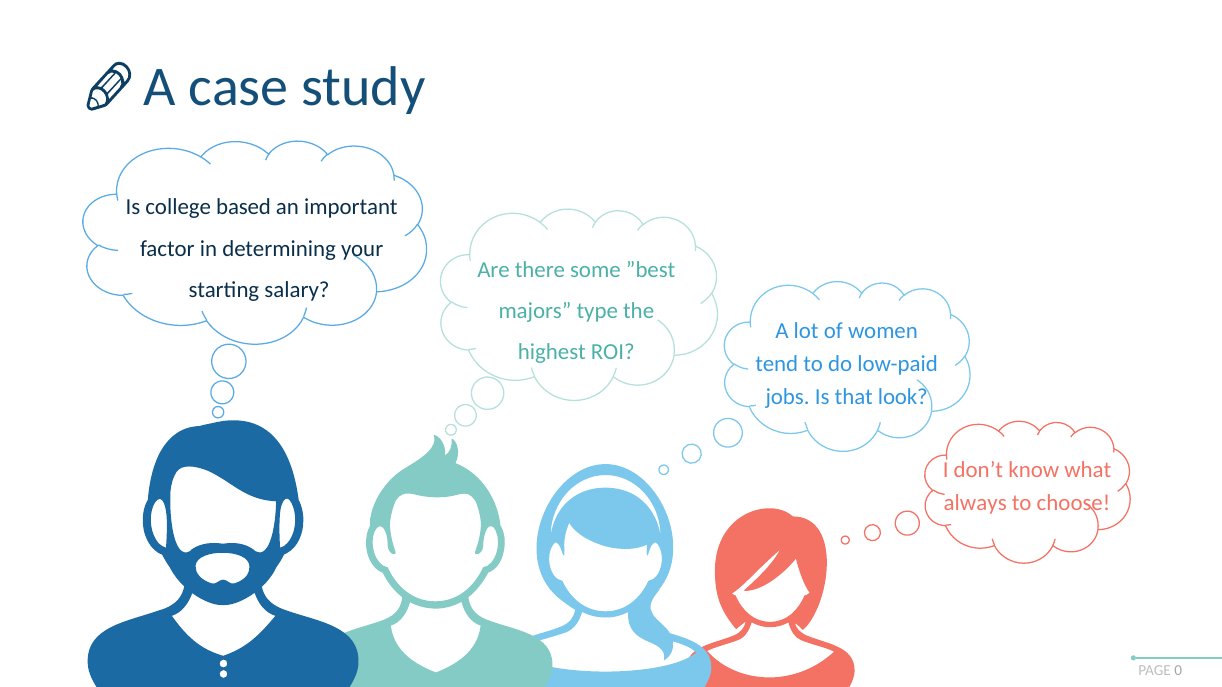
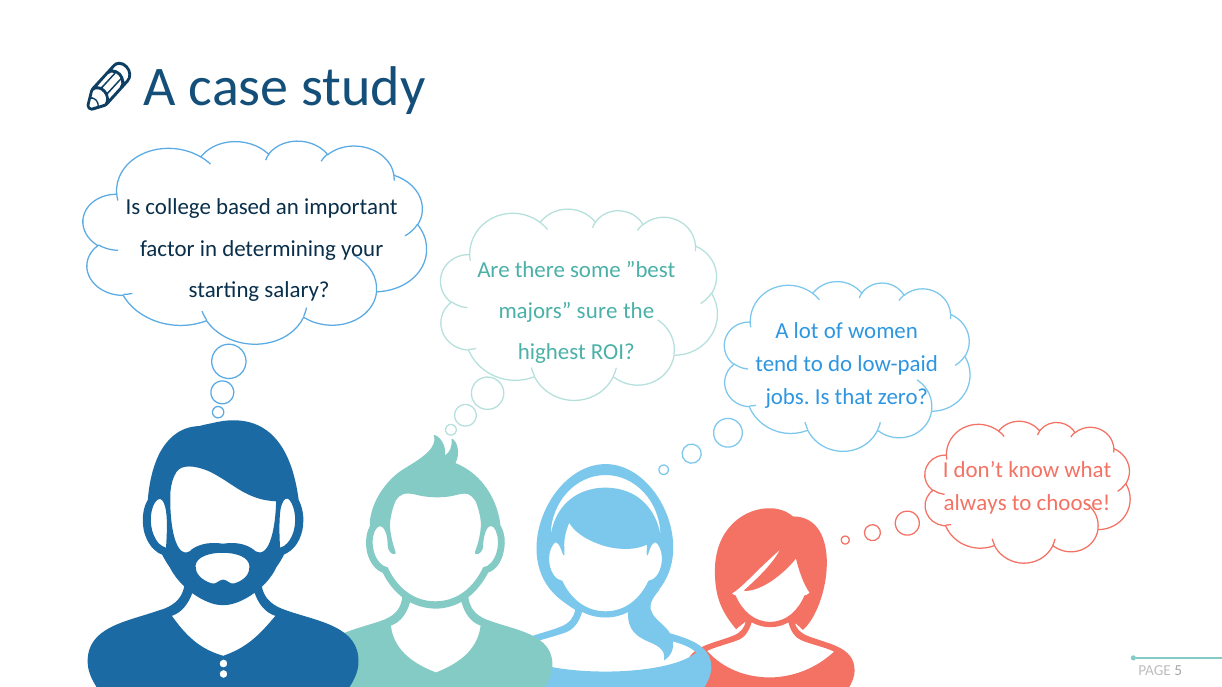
type: type -> sure
look: look -> zero
0: 0 -> 5
